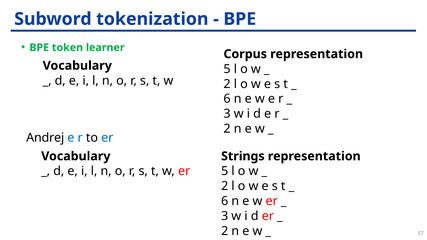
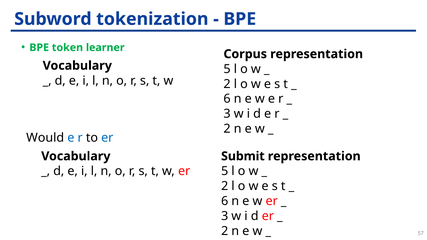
Andrej: Andrej -> Would
Strings: Strings -> Submit
